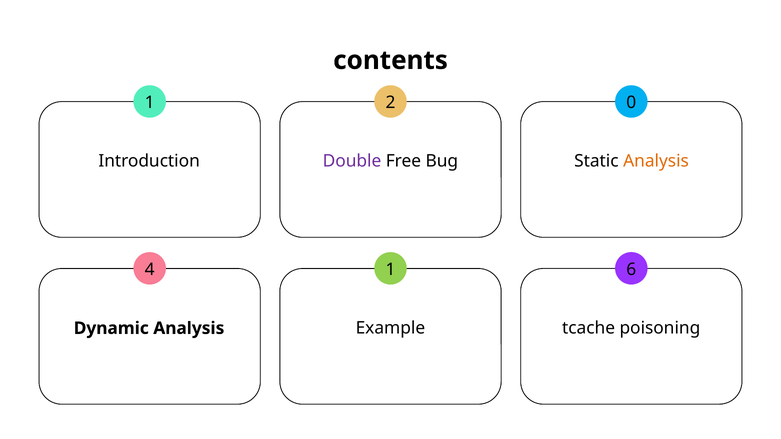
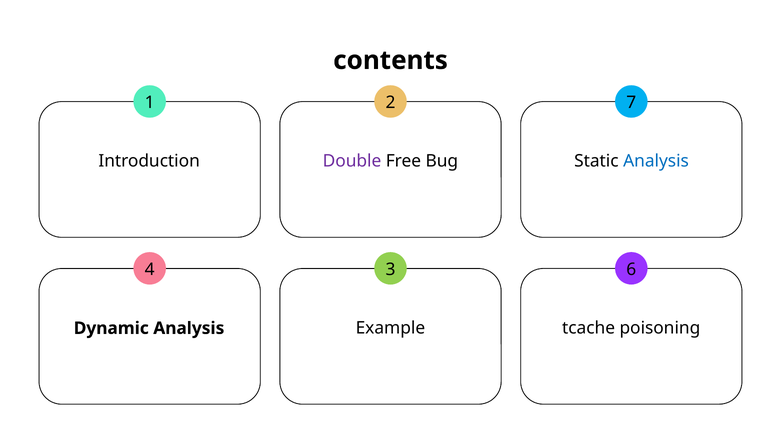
0: 0 -> 7
Analysis at (656, 161) colour: orange -> blue
4 1: 1 -> 3
